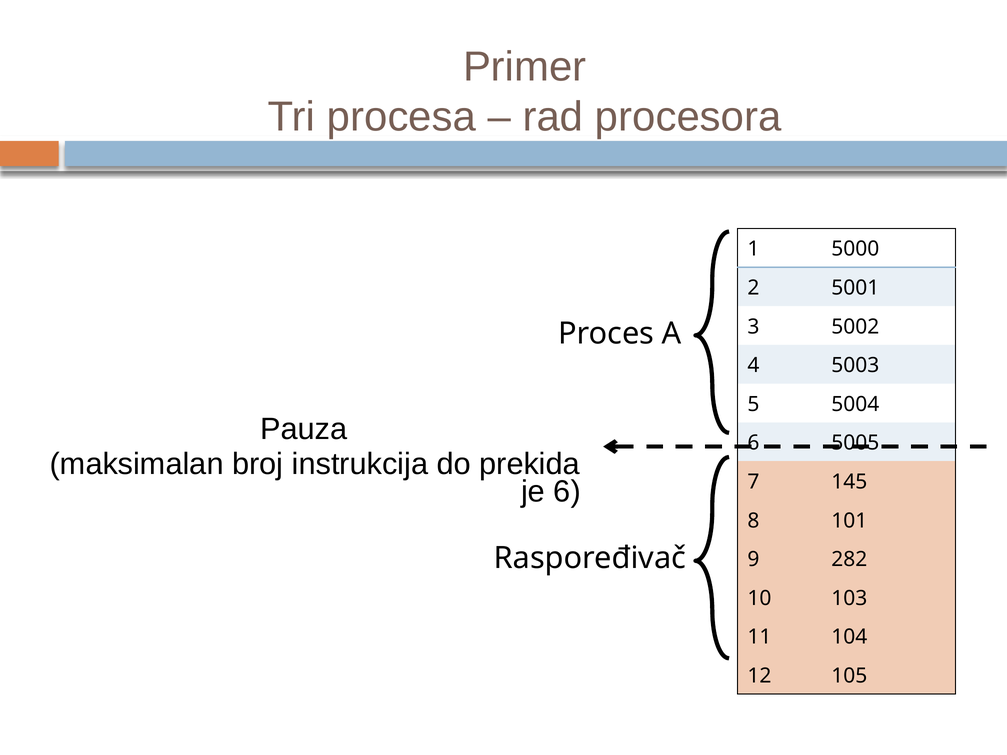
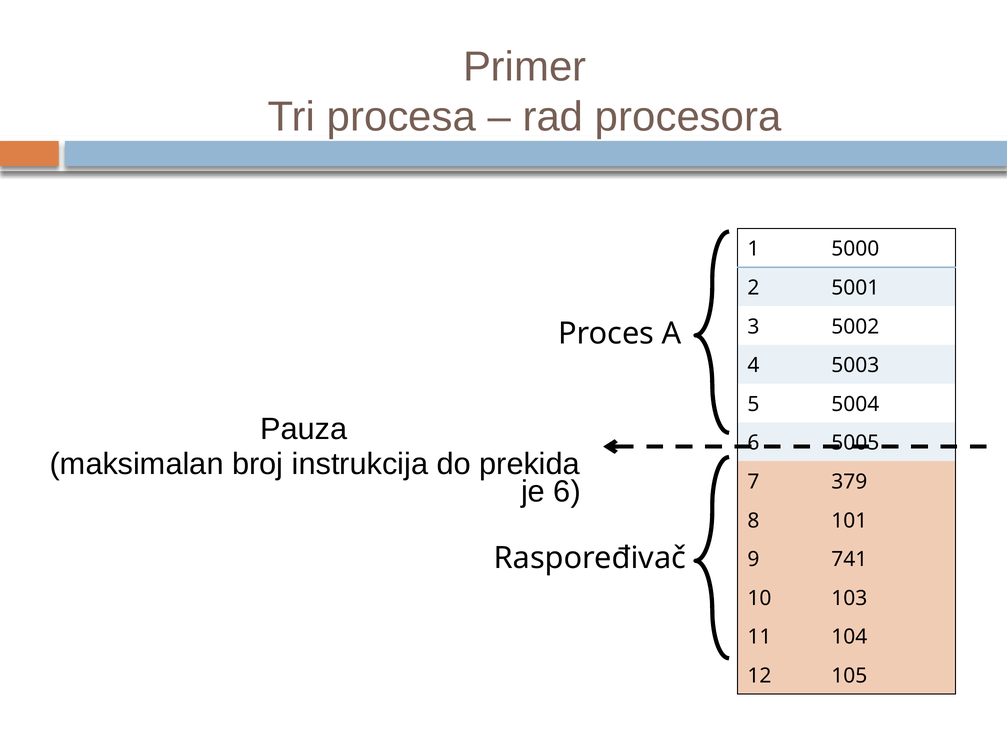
145: 145 -> 379
282: 282 -> 741
